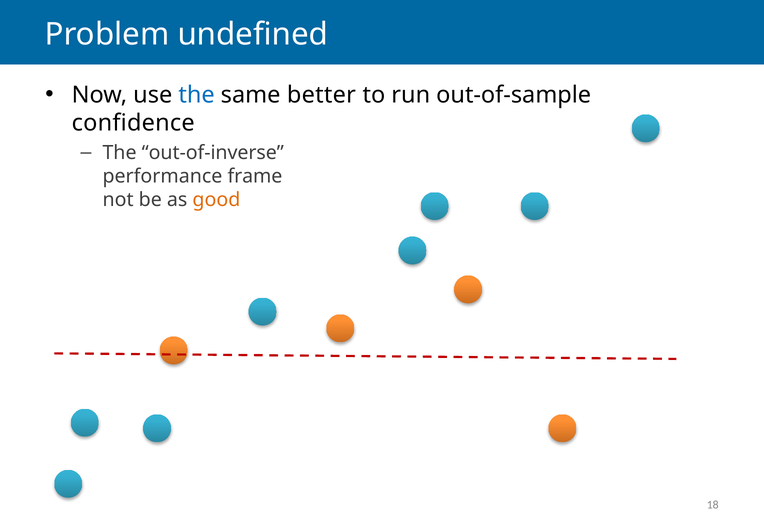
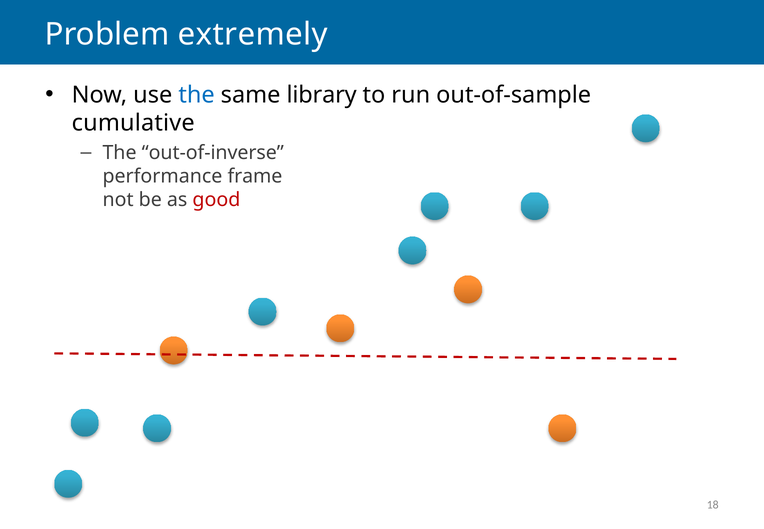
undefined: undefined -> extremely
better: better -> library
confidence: confidence -> cumulative
good colour: orange -> red
